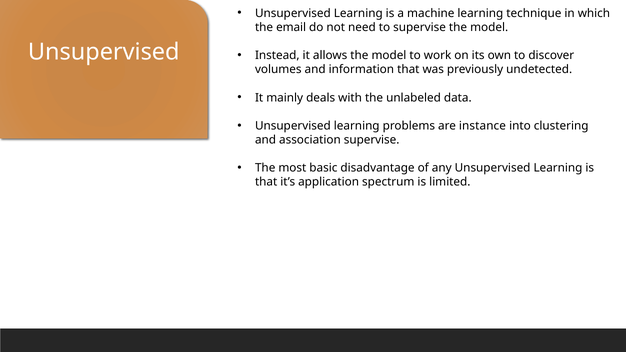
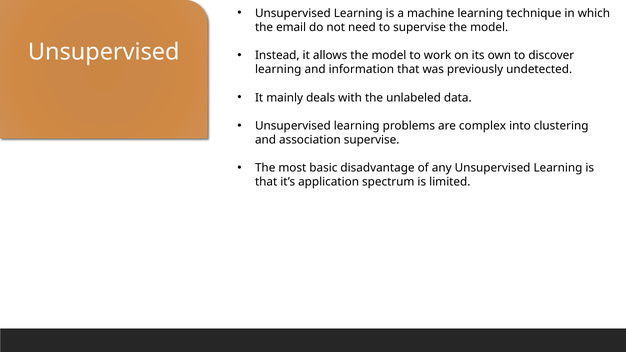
volumes at (278, 70): volumes -> learning
instance: instance -> complex
